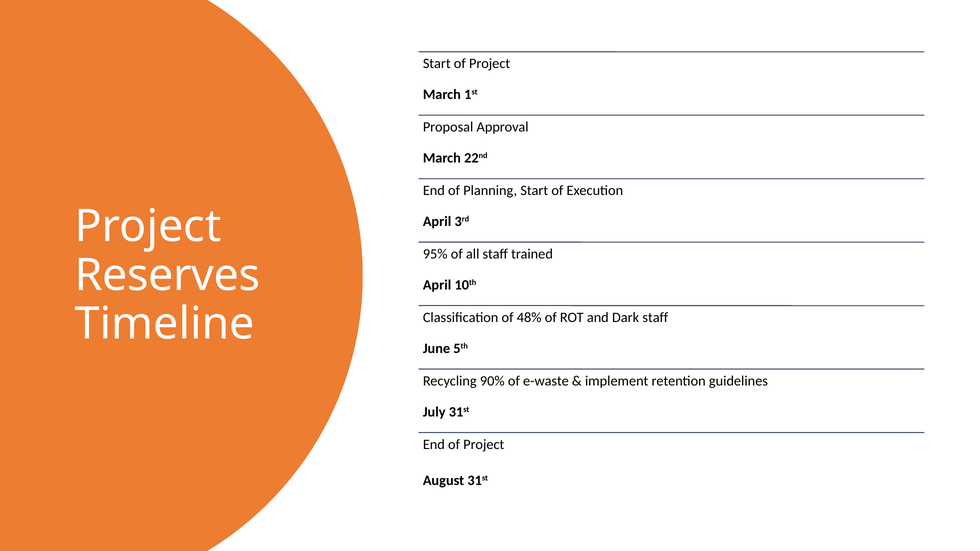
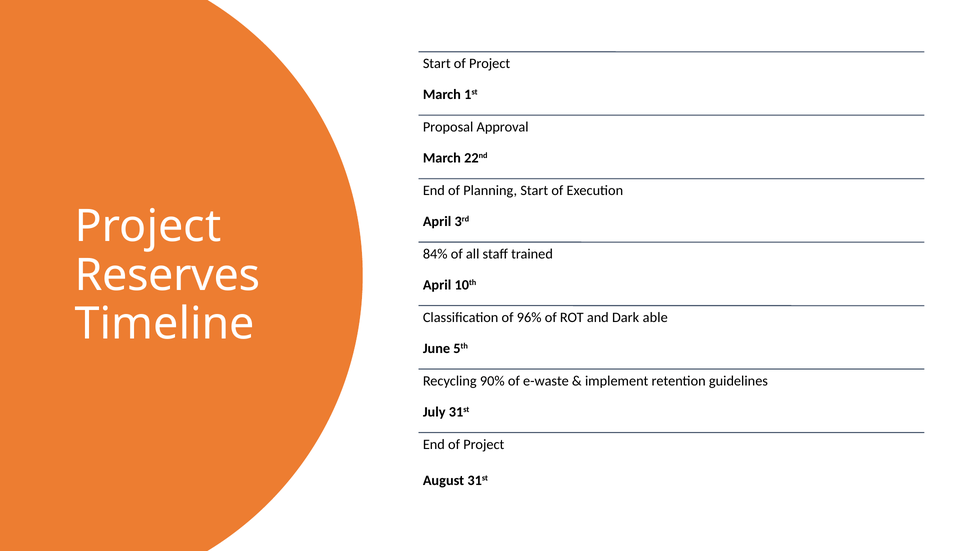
95%: 95% -> 84%
48%: 48% -> 96%
Dark staff: staff -> able
